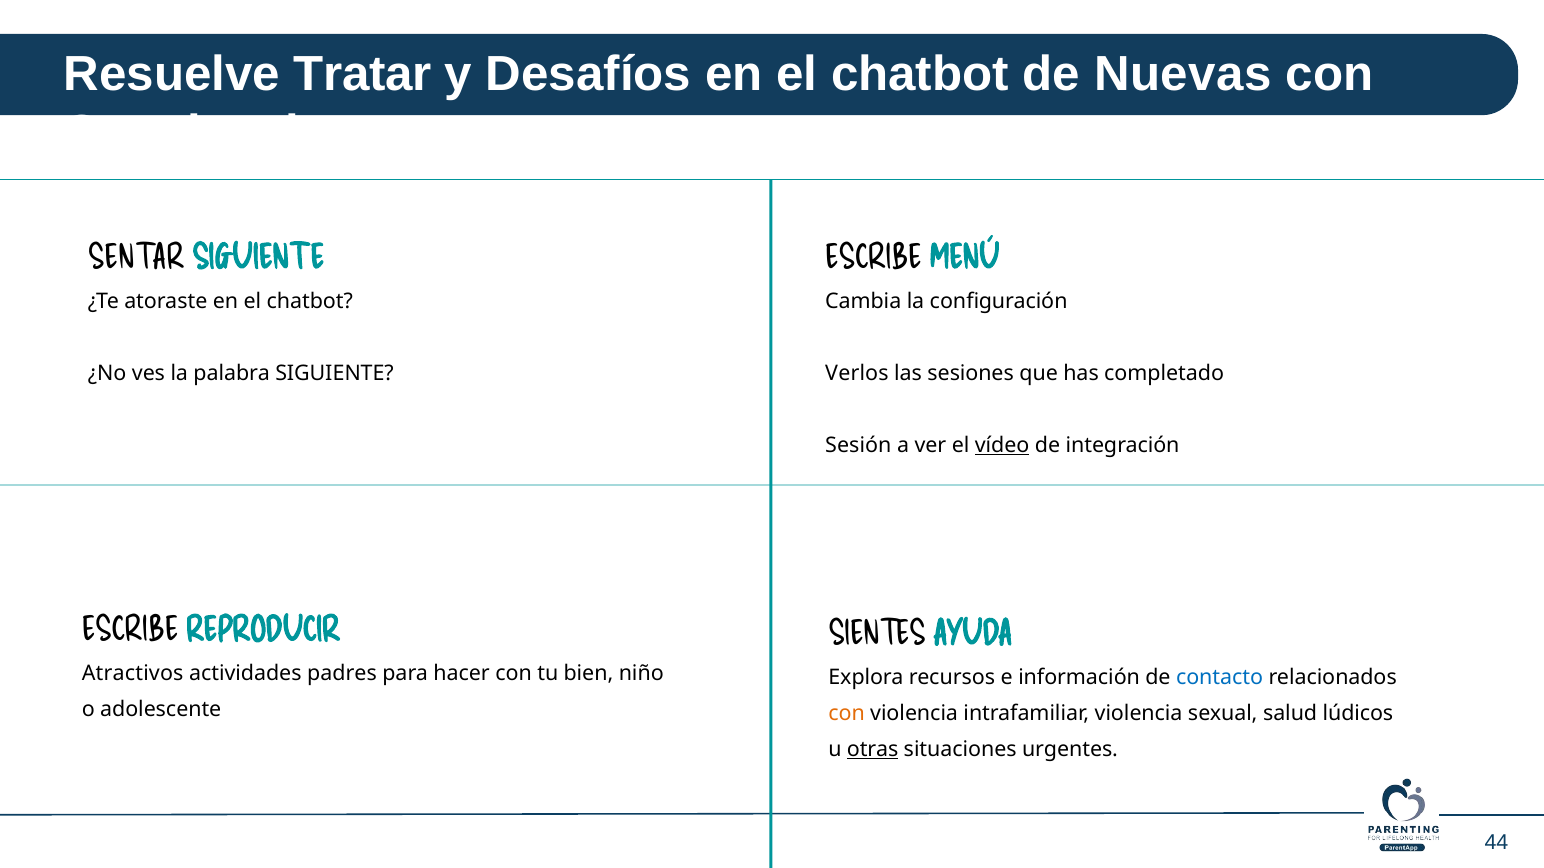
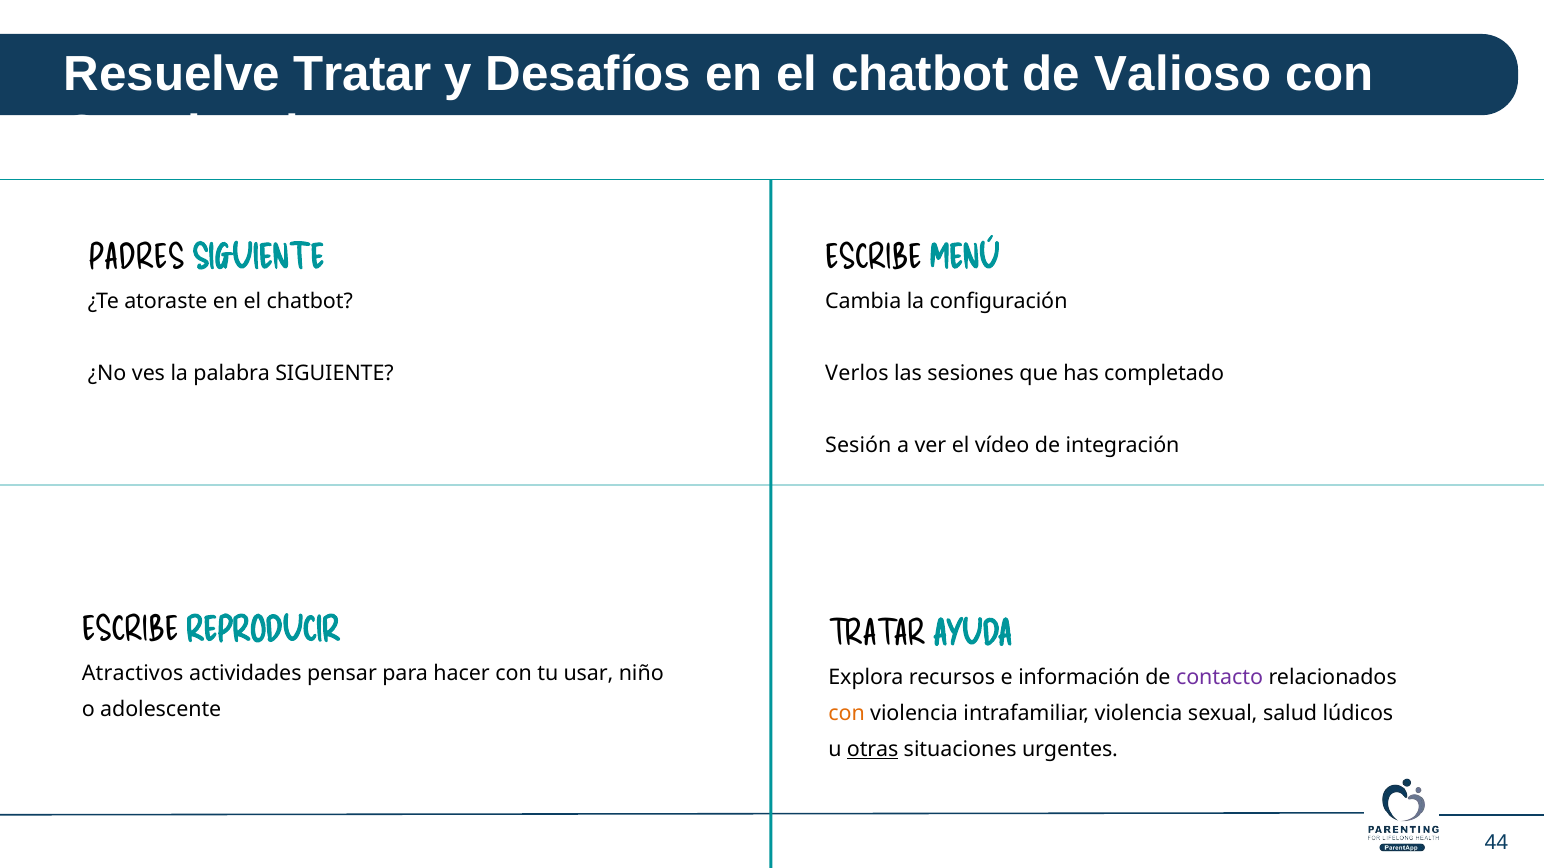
Nuevas: Nuevas -> Valioso
SENTAR: SENTAR -> PADRES
vídeo underline: present -> none
SIENTES at (877, 634): SIENTES -> TRATAR
padres: padres -> pensar
bien: bien -> usar
contacto colour: blue -> purple
